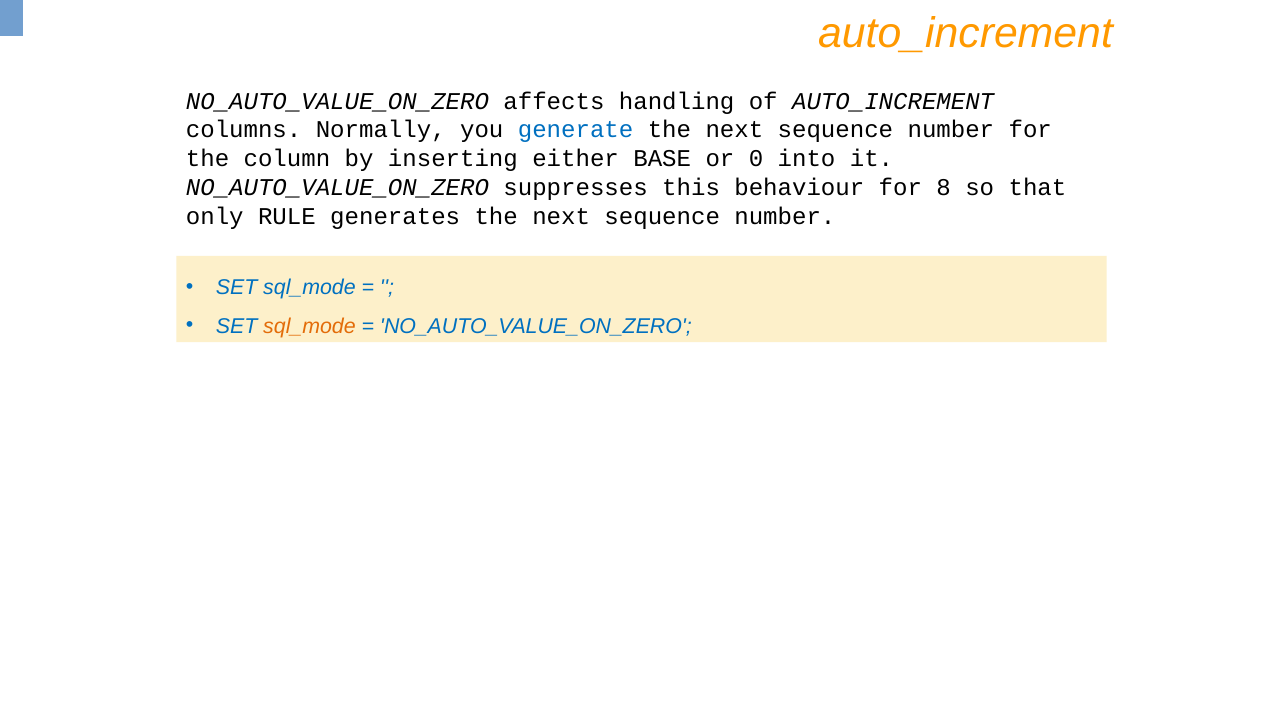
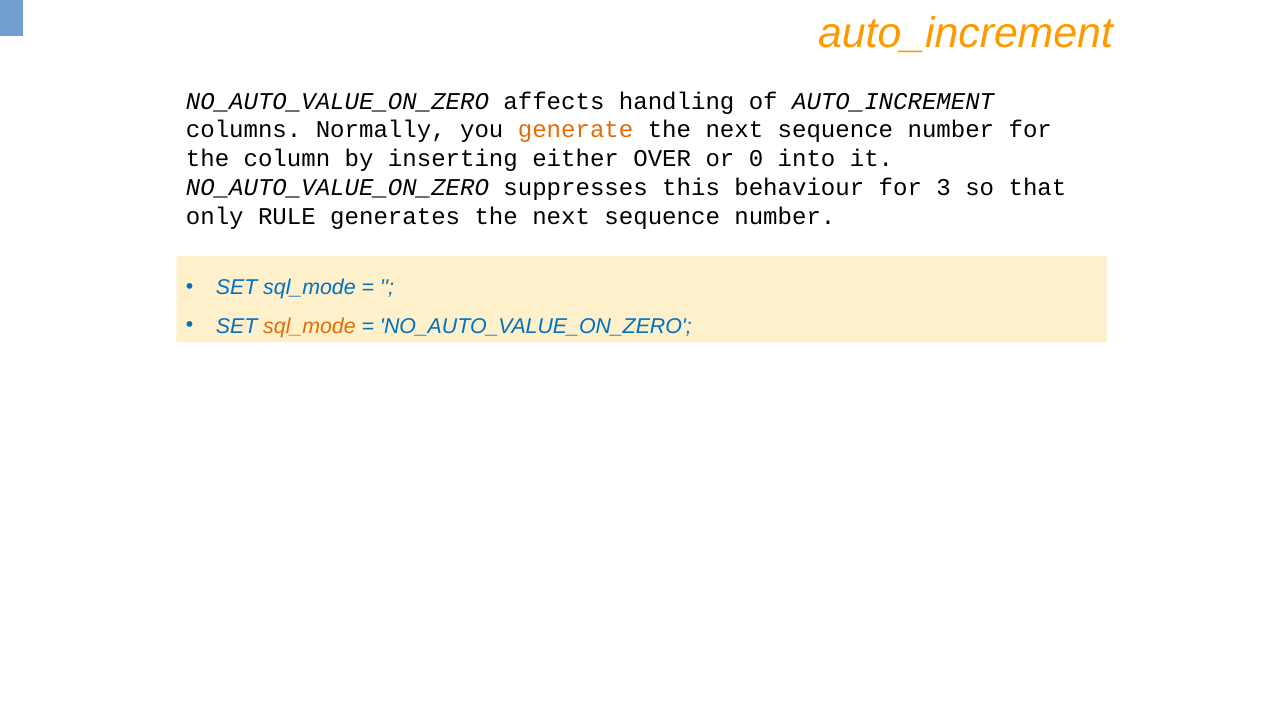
generate colour: blue -> orange
BASE: BASE -> OVER
8: 8 -> 3
